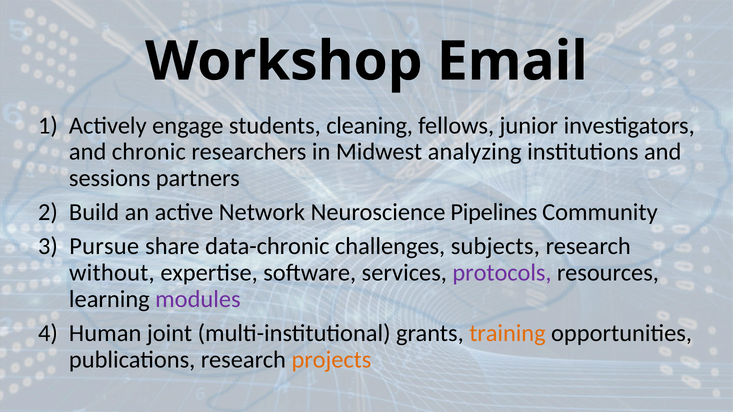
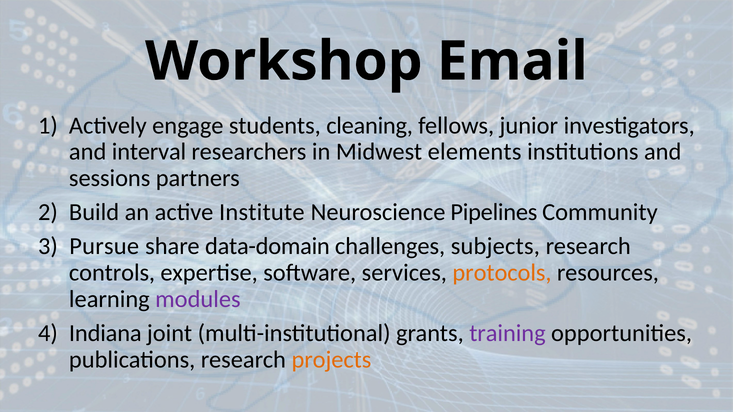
chronic: chronic -> interval
analyzing: analyzing -> elements
Network: Network -> Institute
data-chronic: data-chronic -> data-domain
without: without -> controls
protocols colour: purple -> orange
Human: Human -> Indiana
training colour: orange -> purple
